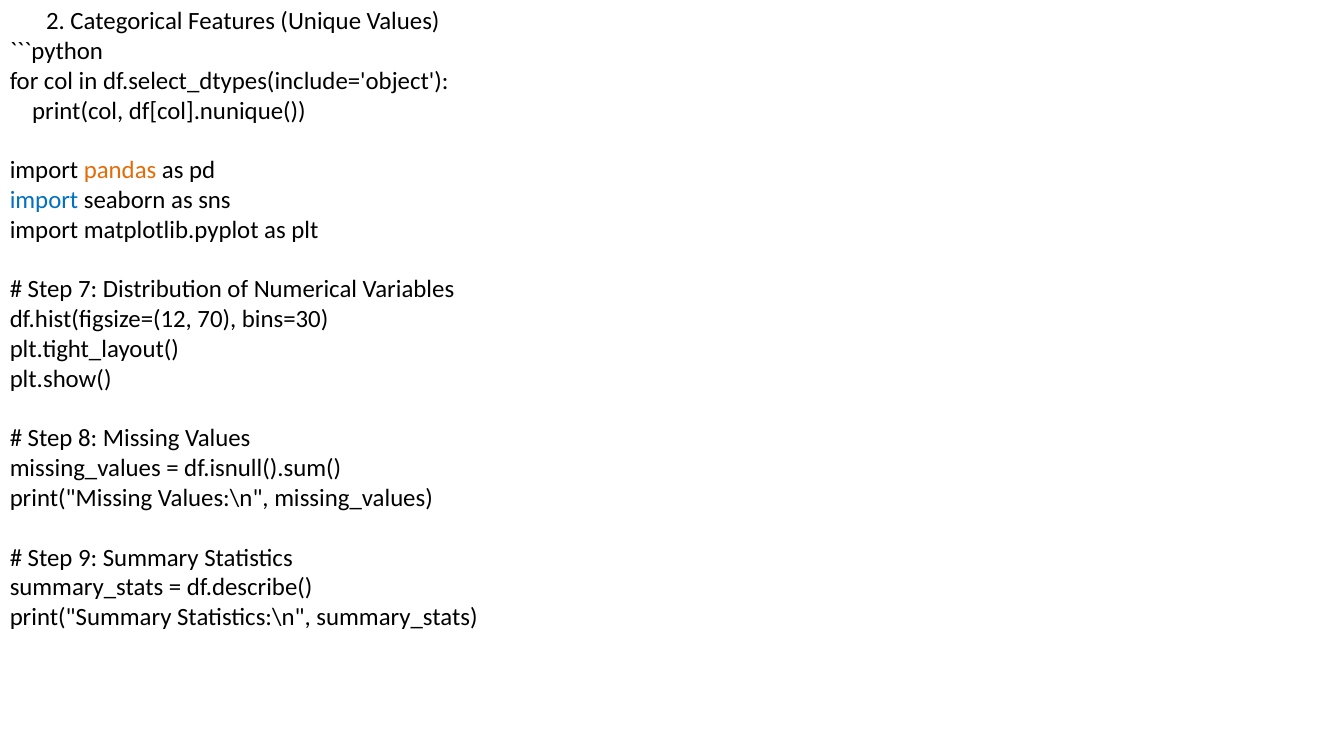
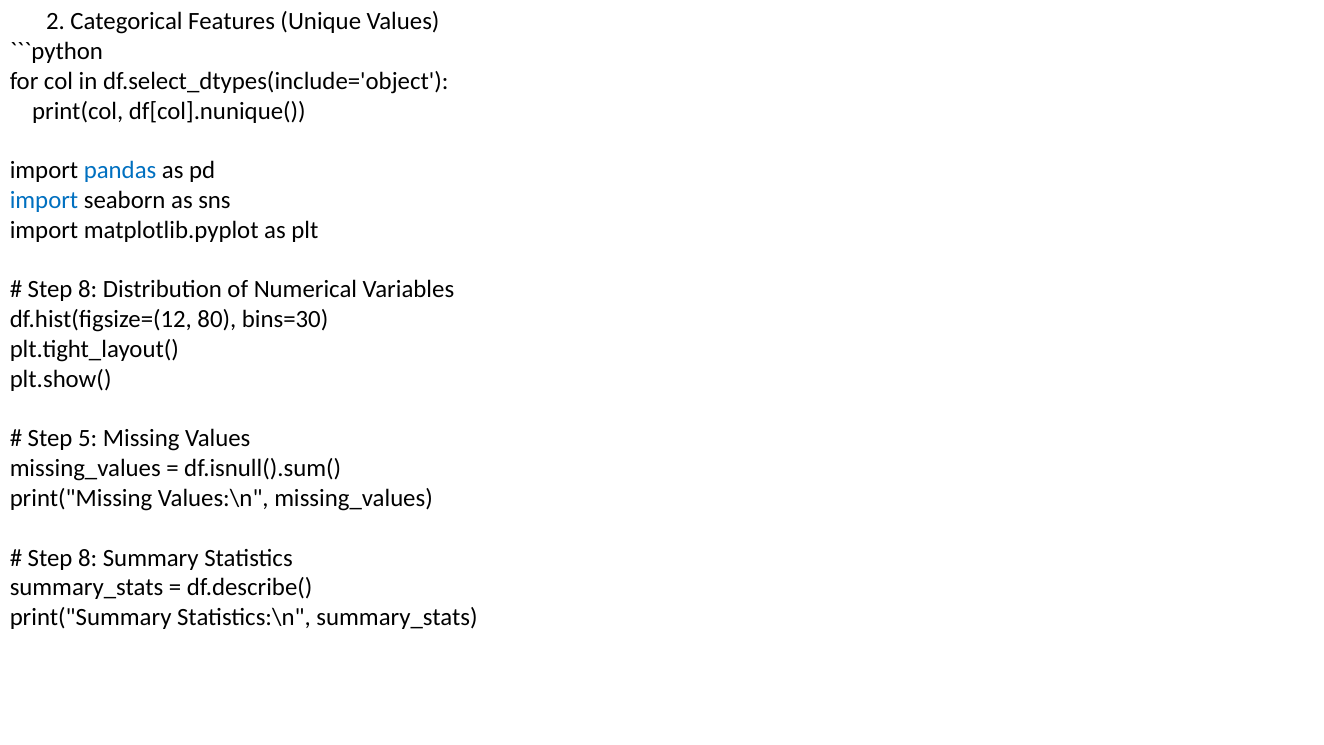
pandas colour: orange -> blue
7 at (88, 290): 7 -> 8
70: 70 -> 80
8: 8 -> 5
9 at (88, 558): 9 -> 8
